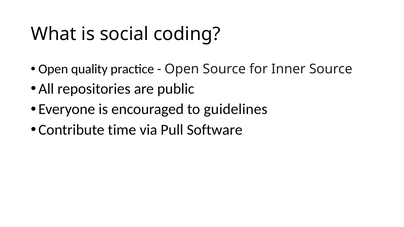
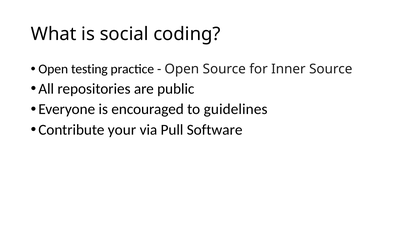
quality: quality -> testing
time: time -> your
